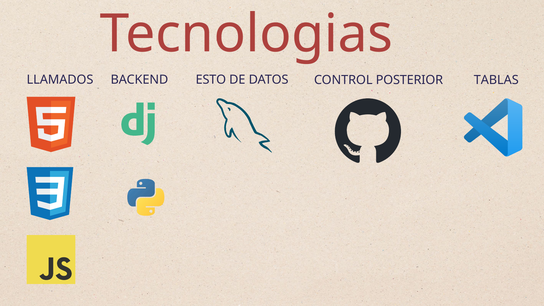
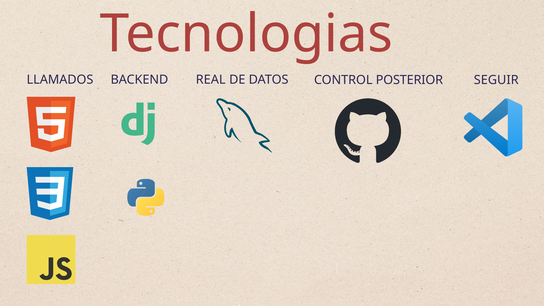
ESTO: ESTO -> REAL
TABLAS: TABLAS -> SEGUIR
